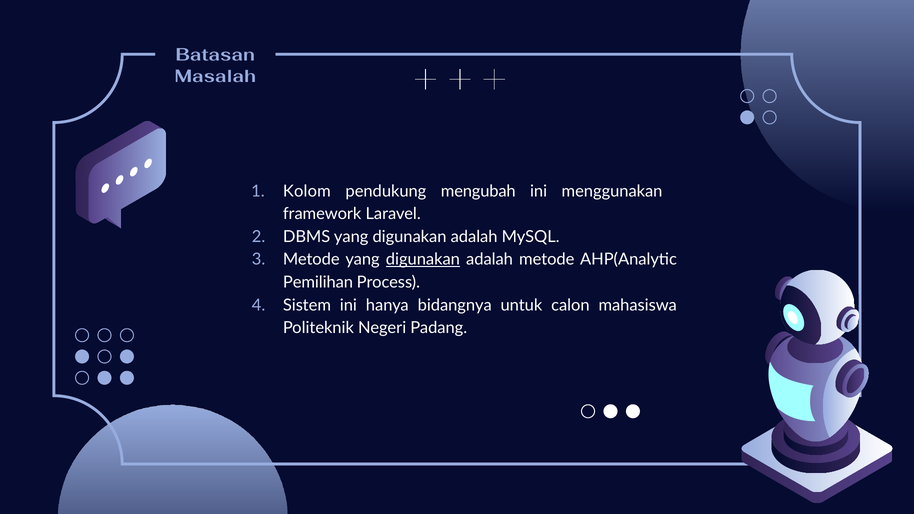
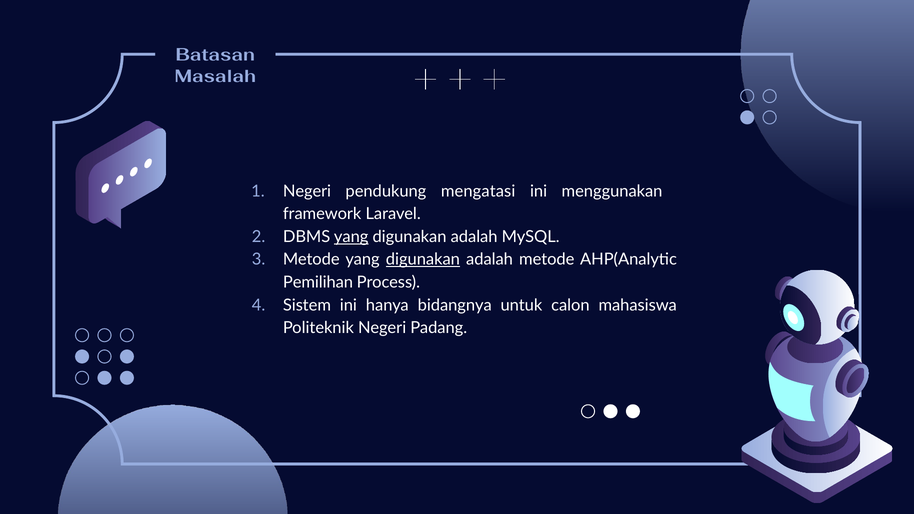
Kolom at (307, 191): Kolom -> Negeri
mengubah: mengubah -> mengatasi
yang at (351, 237) underline: none -> present
